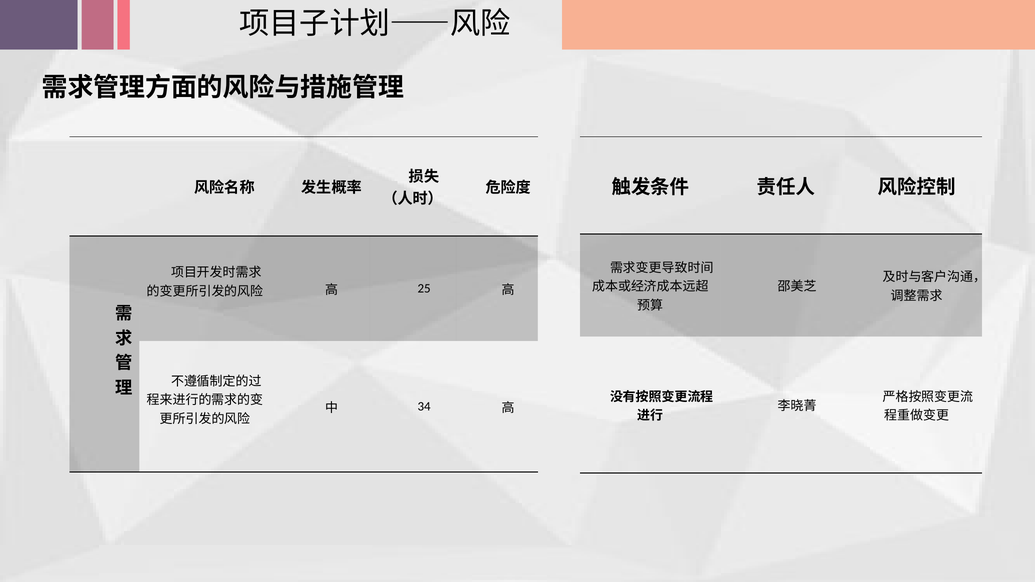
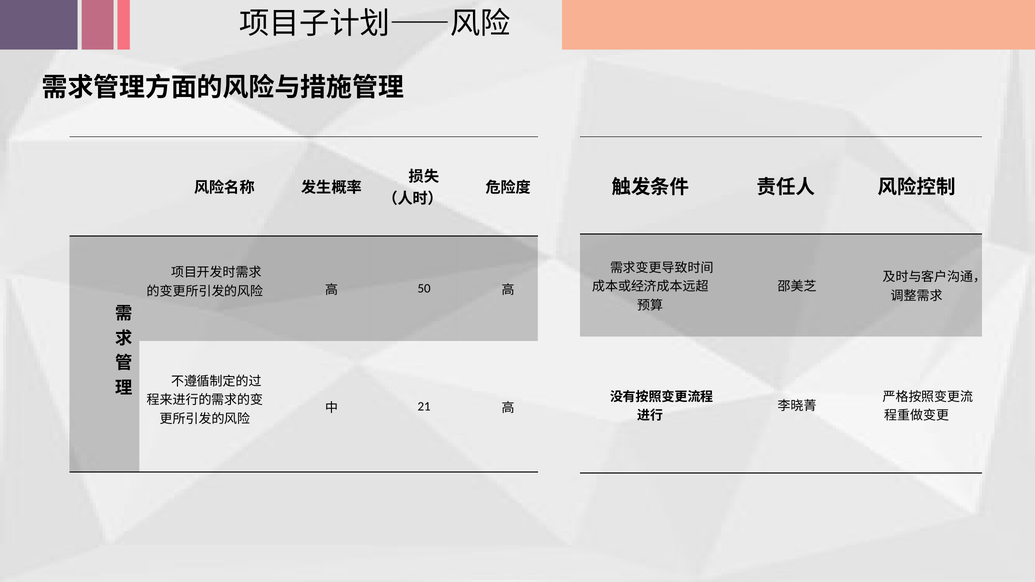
25: 25 -> 50
34: 34 -> 21
